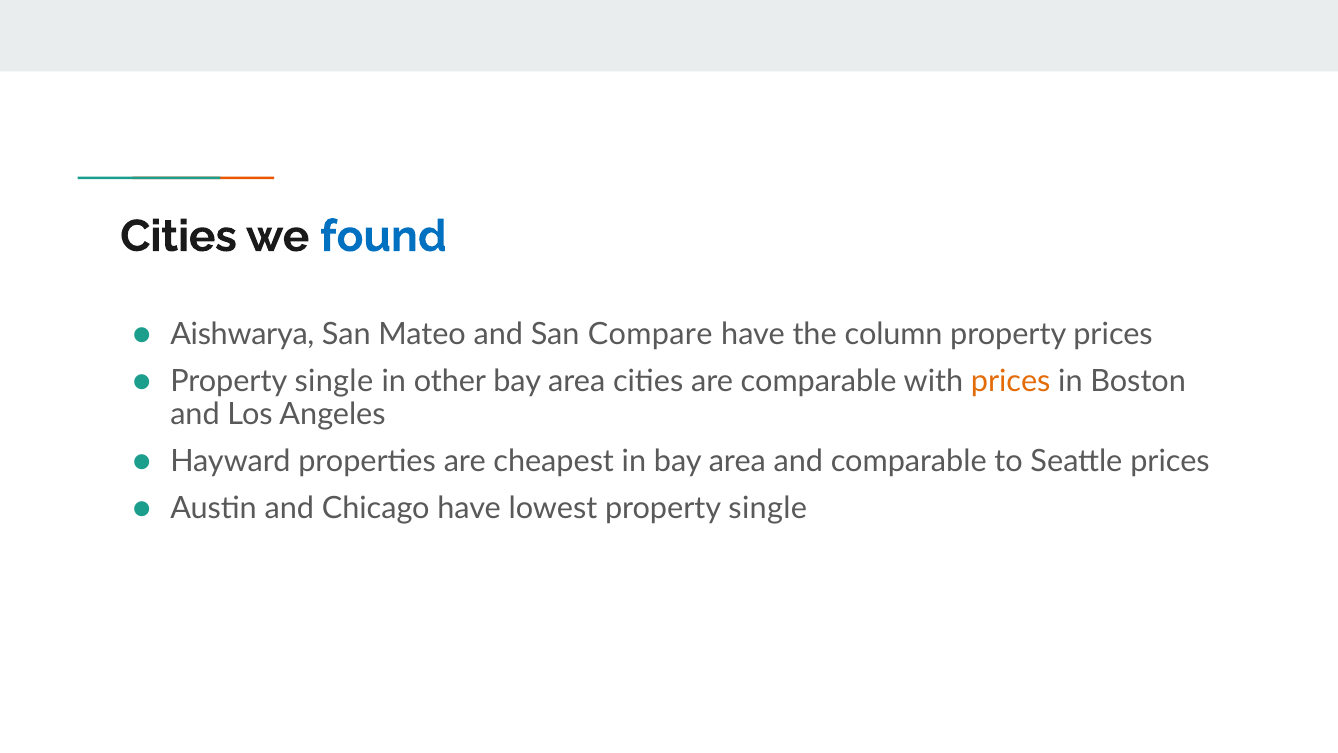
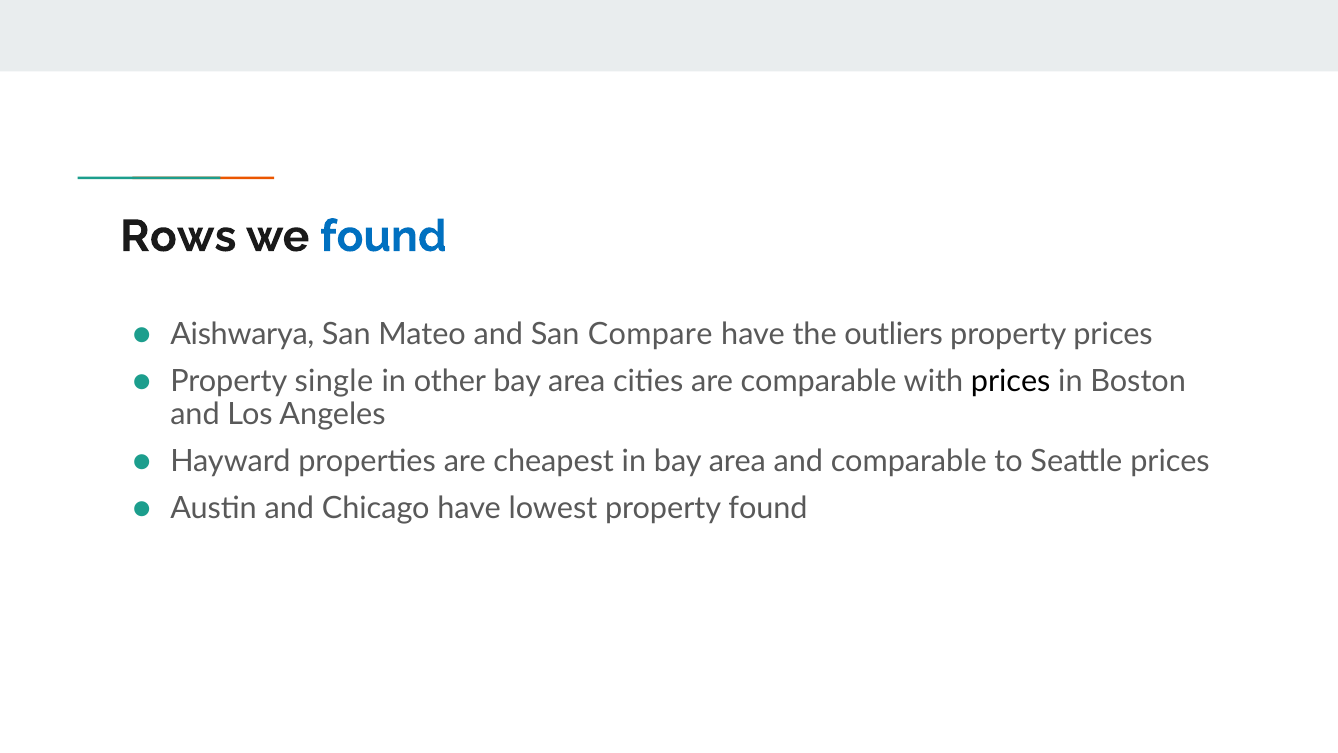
Cities at (179, 236): Cities -> Rows
column: column -> outliers
prices at (1011, 381) colour: orange -> black
lowest property single: single -> found
